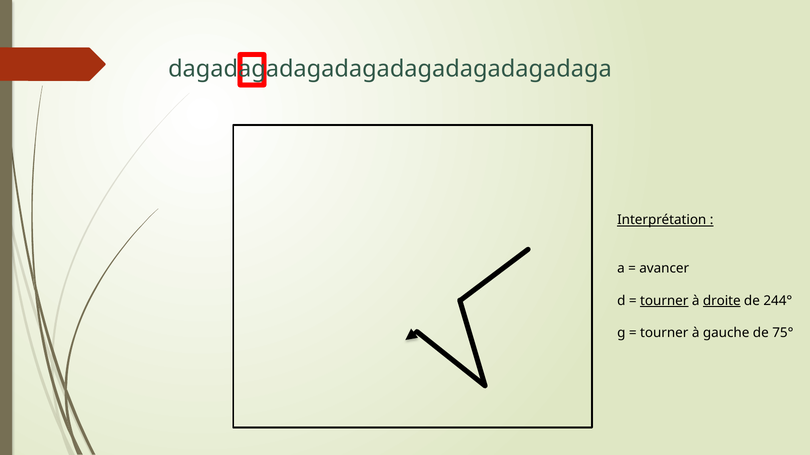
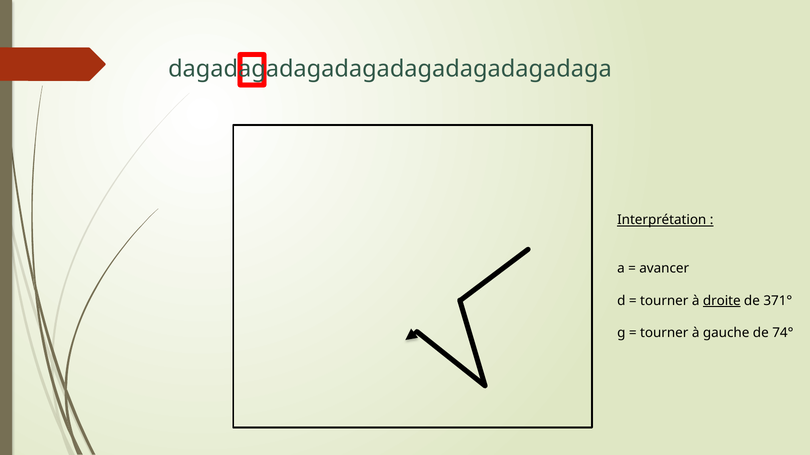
tourner at (664, 301) underline: present -> none
244°: 244° -> 371°
75°: 75° -> 74°
